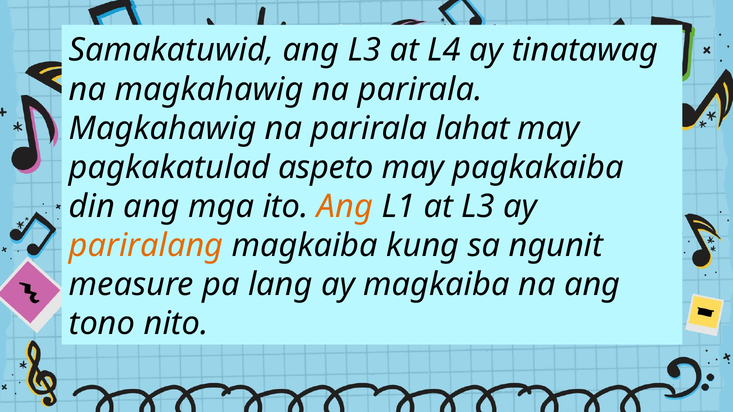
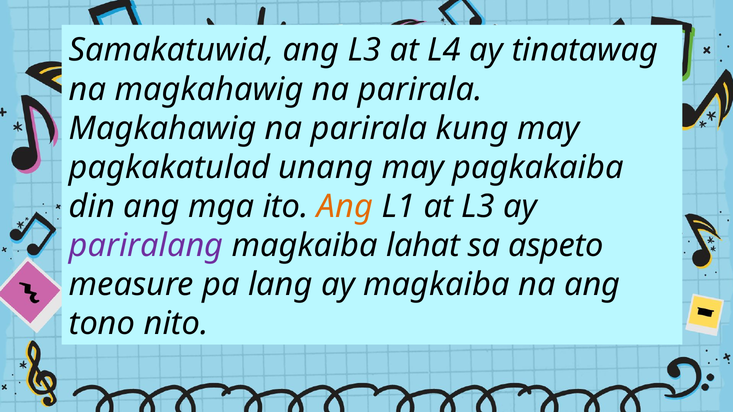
lahat: lahat -> kung
aspeto: aspeto -> unang
pariralang colour: orange -> purple
kung: kung -> lahat
ngunit: ngunit -> aspeto
